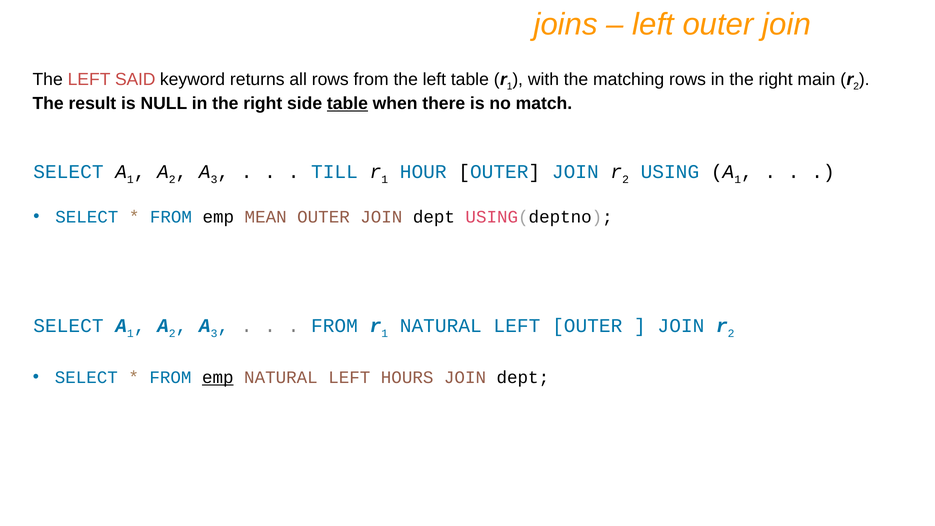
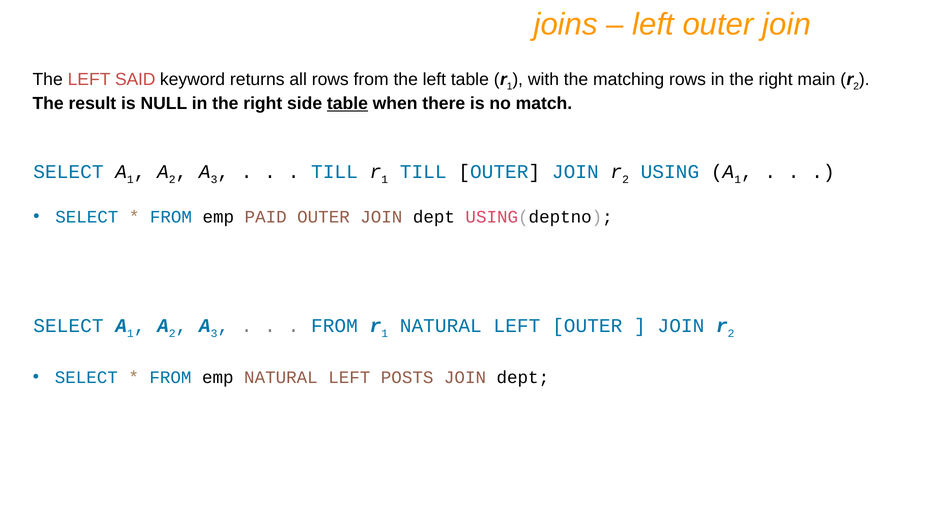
HOUR at (423, 172): HOUR -> TILL
MEAN: MEAN -> PAID
emp at (218, 378) underline: present -> none
HOURS: HOURS -> POSTS
